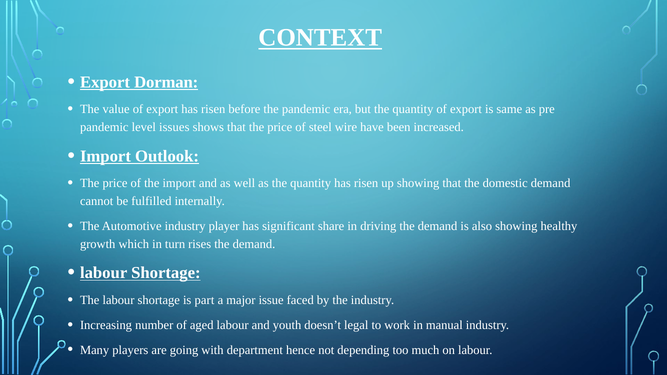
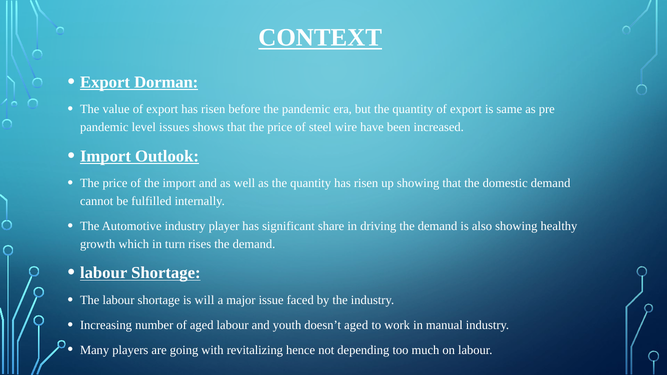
part: part -> will
doesn’t legal: legal -> aged
department: department -> revitalizing
